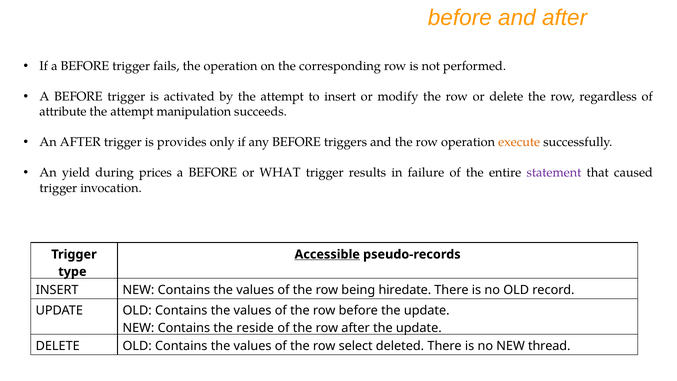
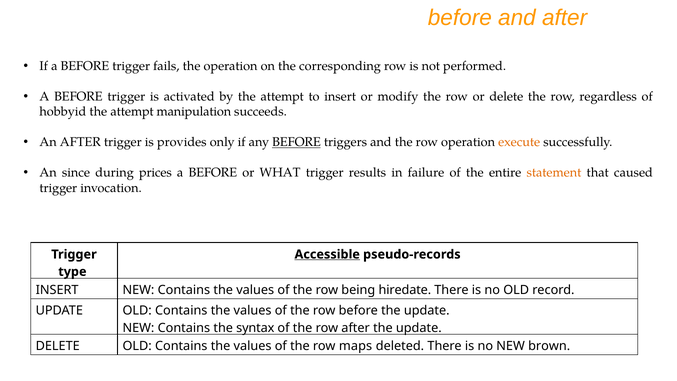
attribute: attribute -> hobbyid
BEFORE at (297, 142) underline: none -> present
yield: yield -> since
statement colour: purple -> orange
reside: reside -> syntax
select: select -> maps
thread: thread -> brown
